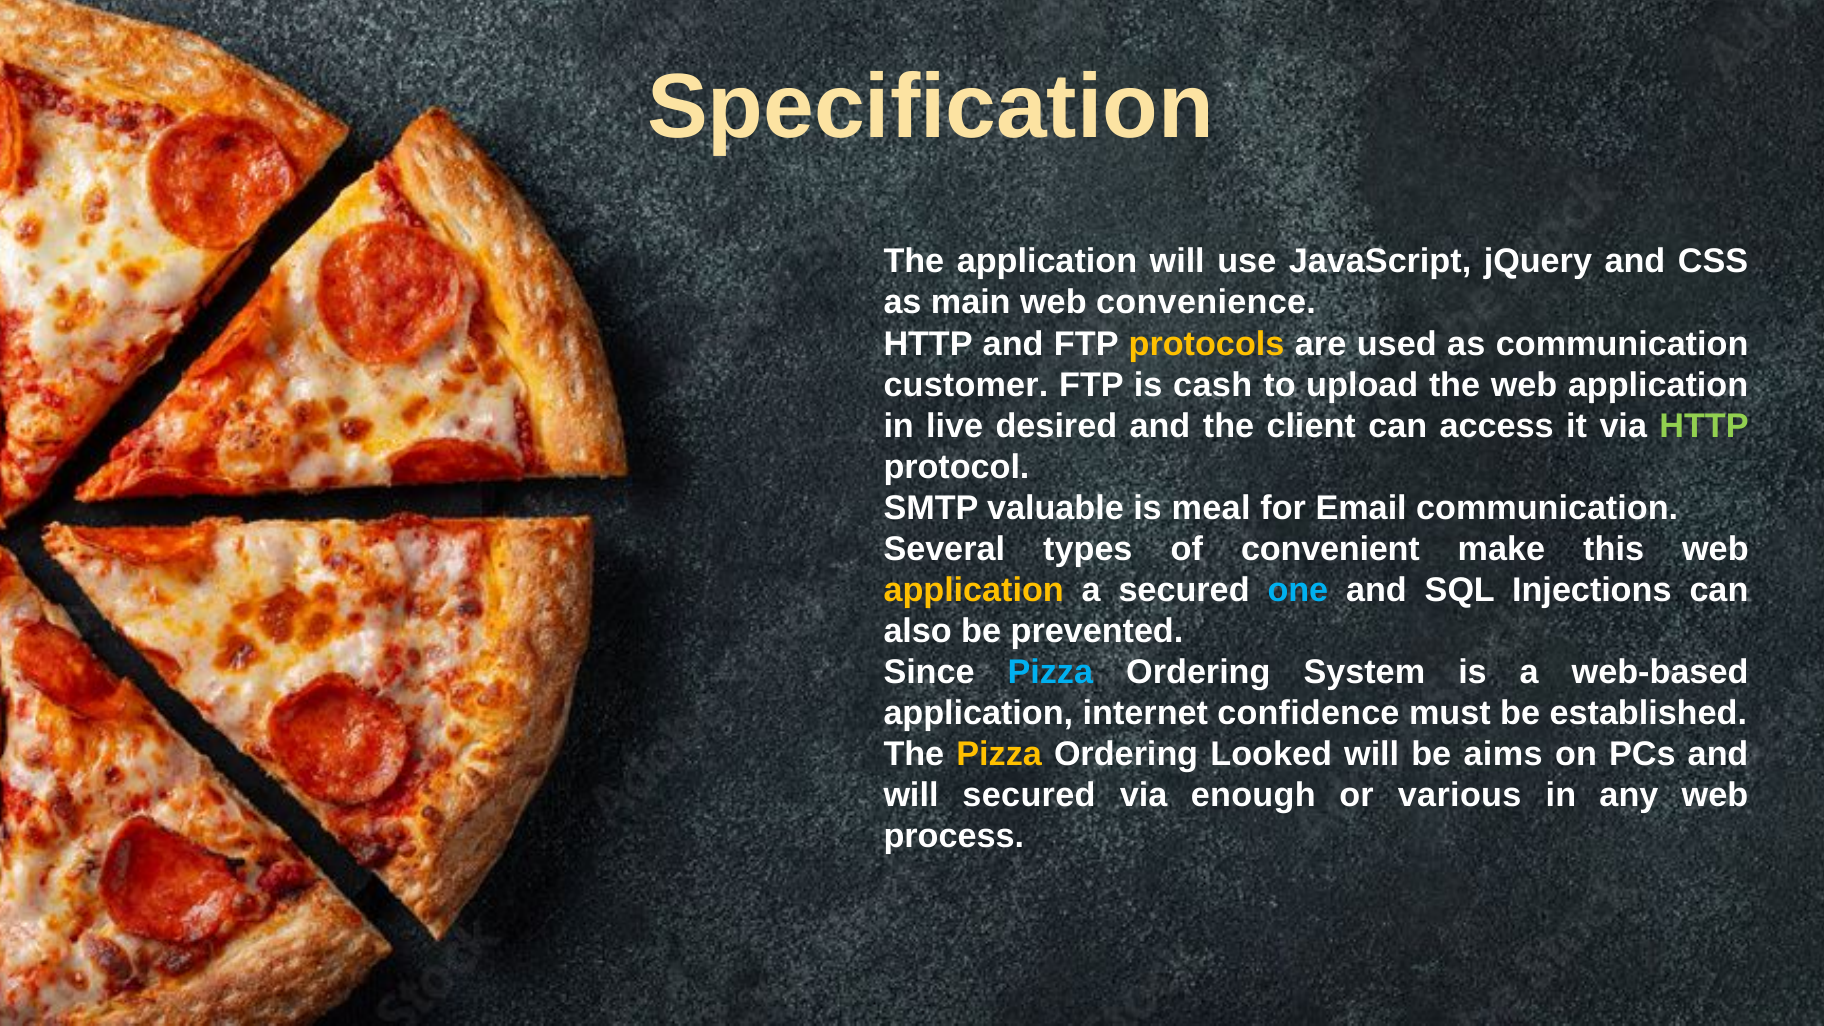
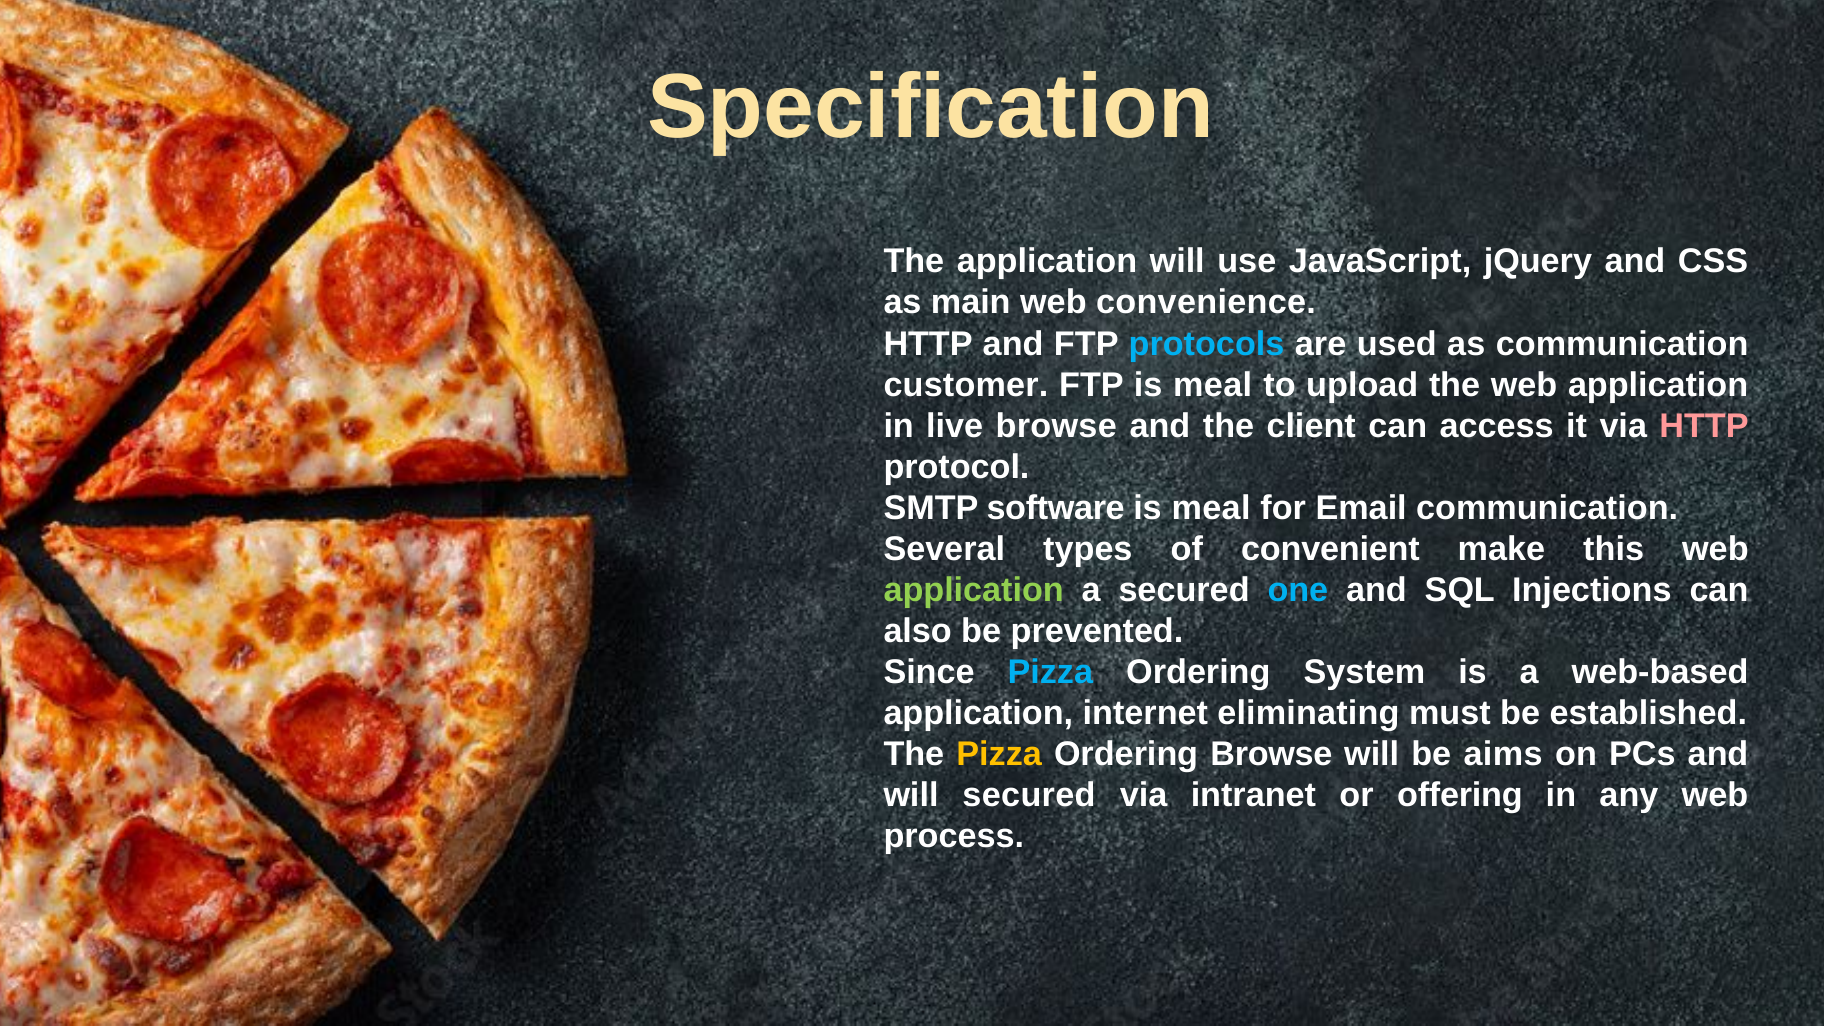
protocols colour: yellow -> light blue
FTP is cash: cash -> meal
live desired: desired -> browse
HTTP at (1704, 426) colour: light green -> pink
valuable: valuable -> software
application at (974, 590) colour: yellow -> light green
confidence: confidence -> eliminating
Ordering Looked: Looked -> Browse
enough: enough -> intranet
various: various -> offering
